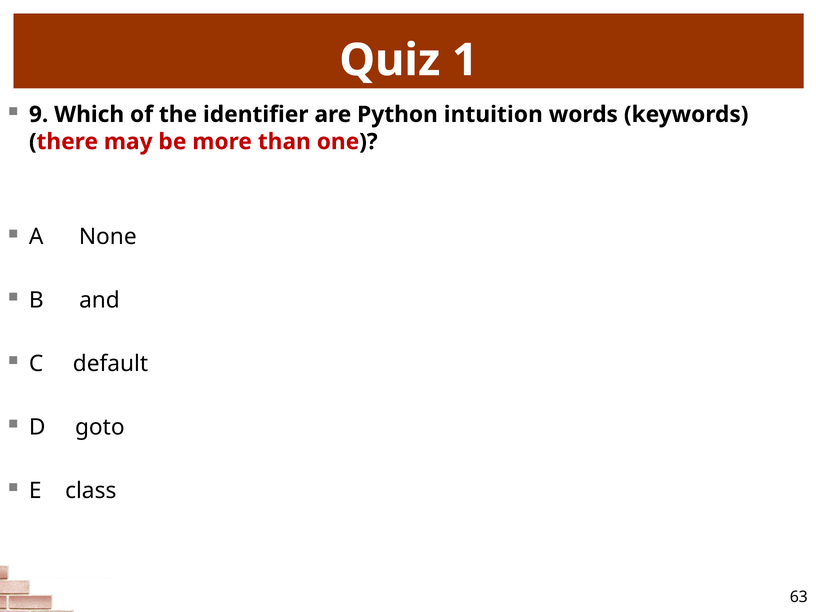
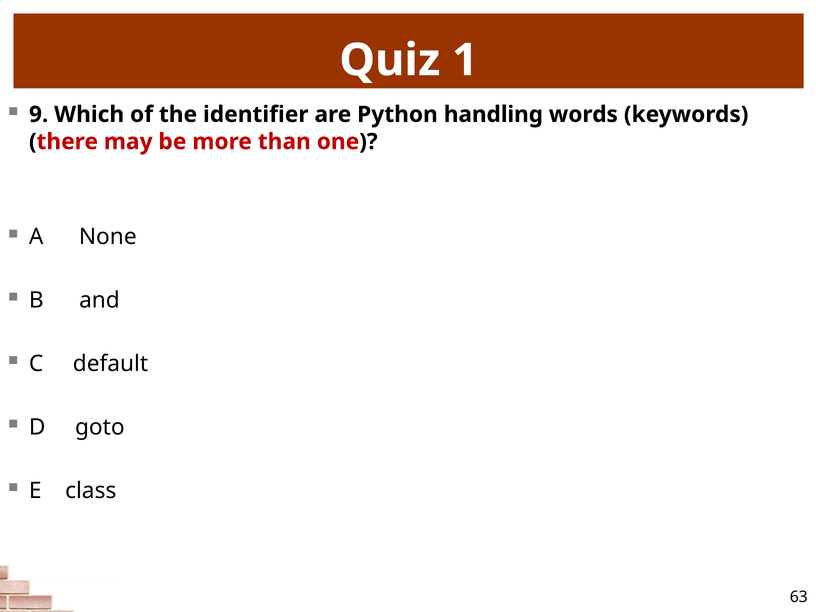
intuition: intuition -> handling
